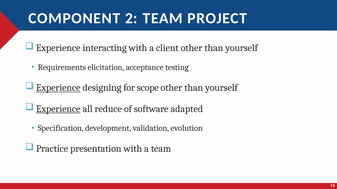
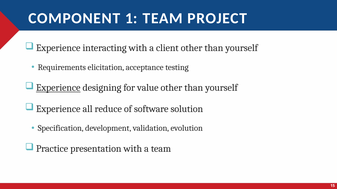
2: 2 -> 1
scope: scope -> value
Experience at (58, 109) underline: present -> none
adapted: adapted -> solution
